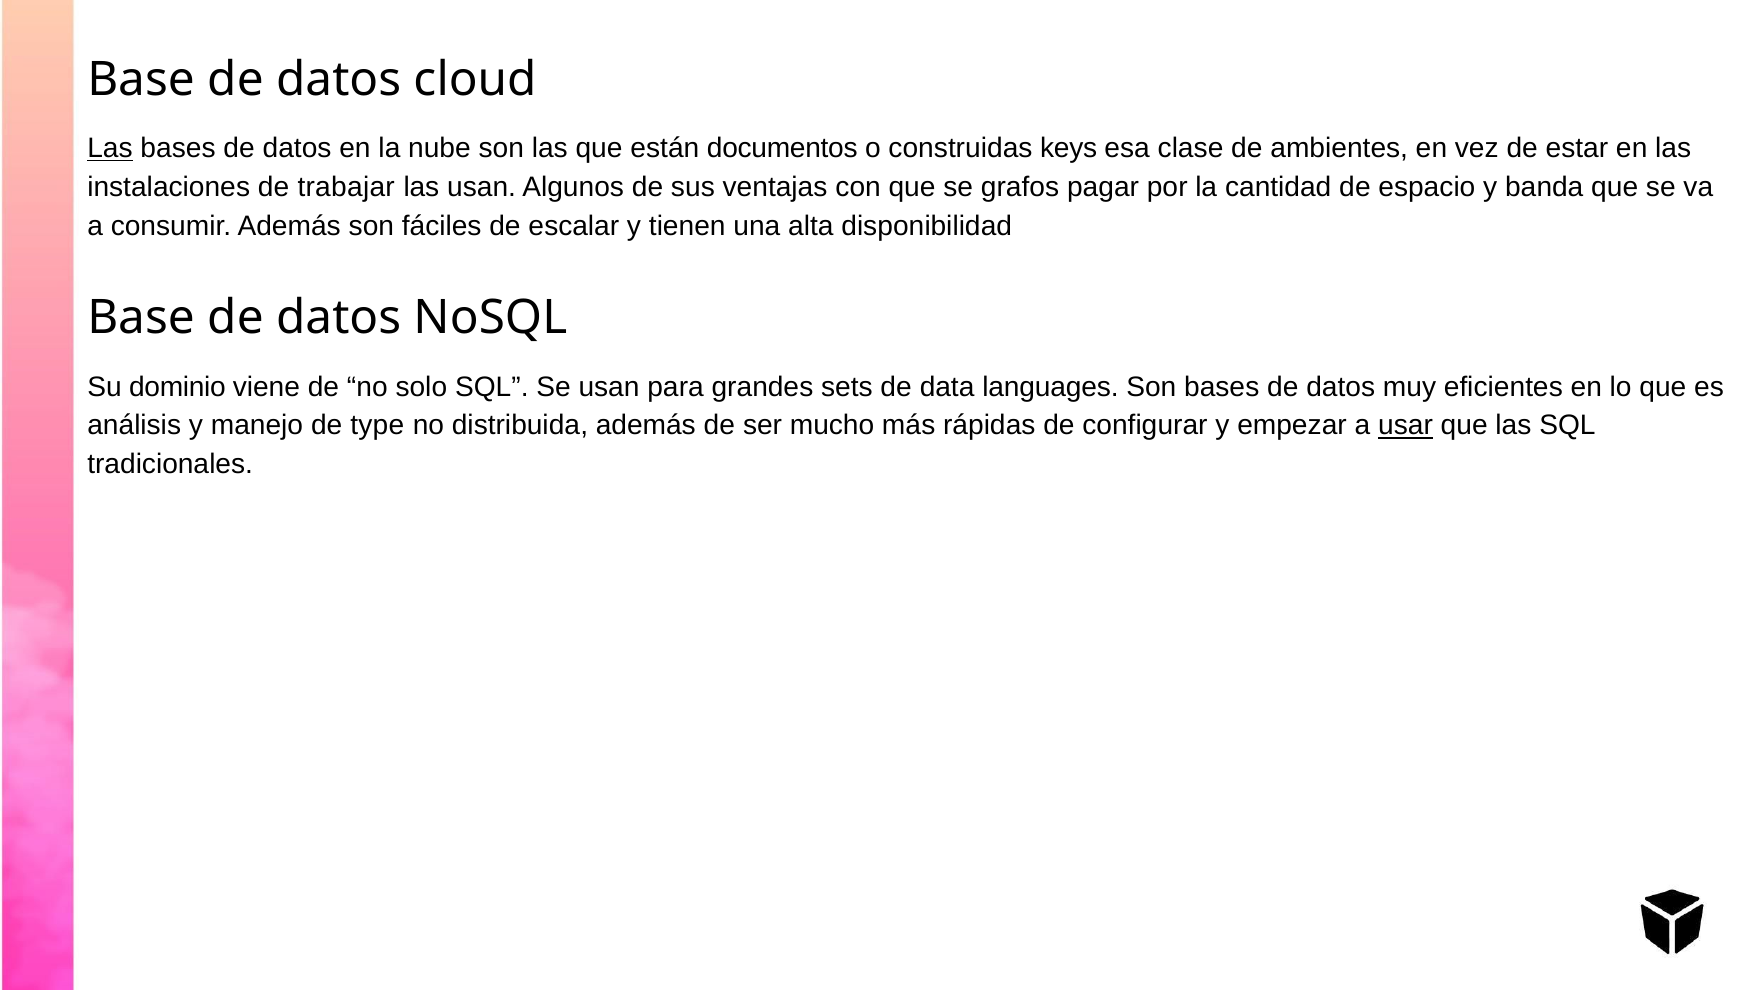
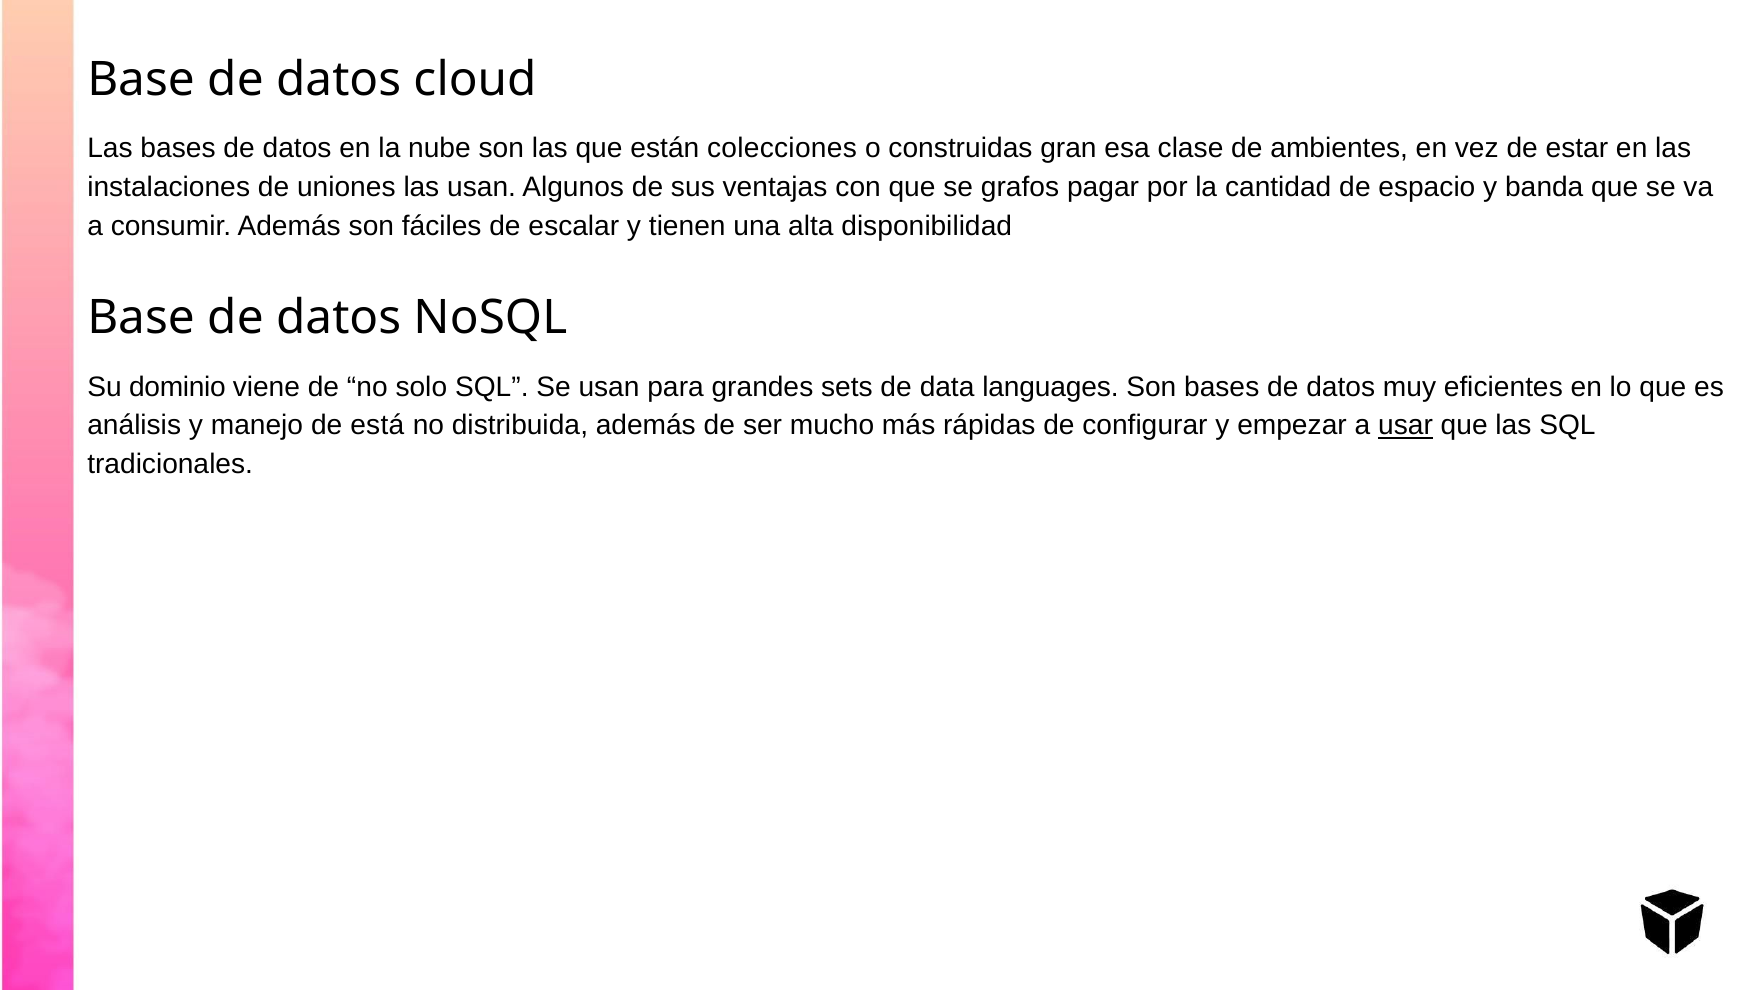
Las at (110, 149) underline: present -> none
documentos: documentos -> colecciones
keys: keys -> gran
trabajar: trabajar -> uniones
type: type -> está
